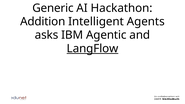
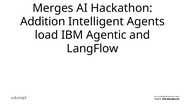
Generic: Generic -> Merges
asks: asks -> load
LangFlow underline: present -> none
